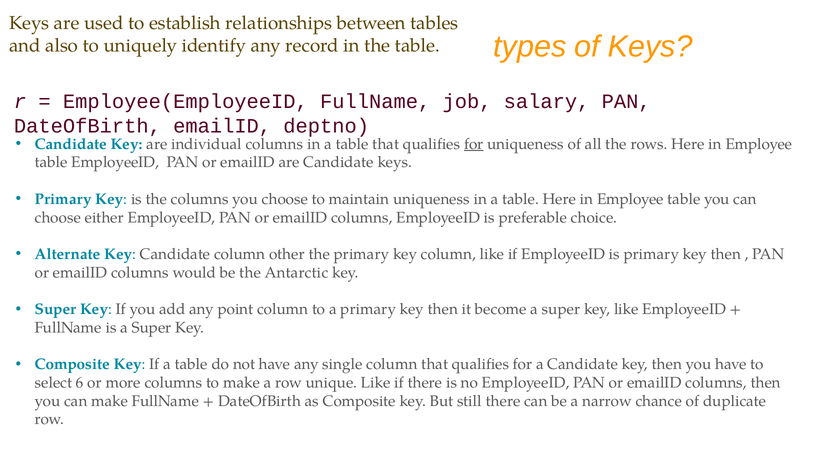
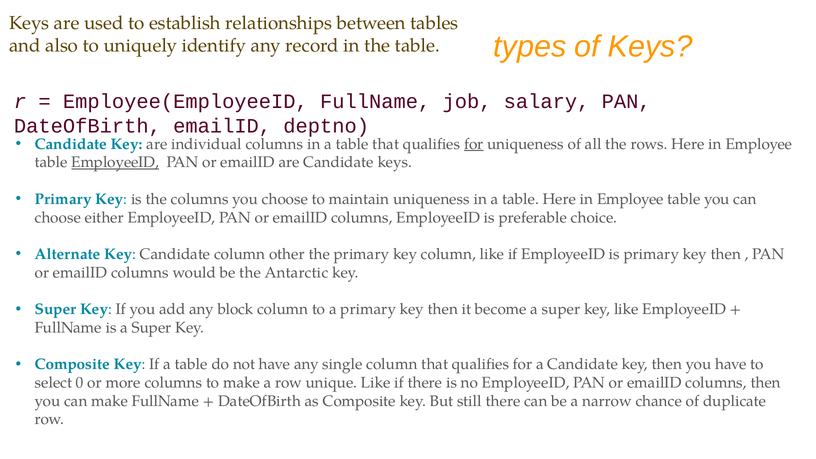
EmployeeID at (115, 162) underline: none -> present
point: point -> block
6: 6 -> 0
